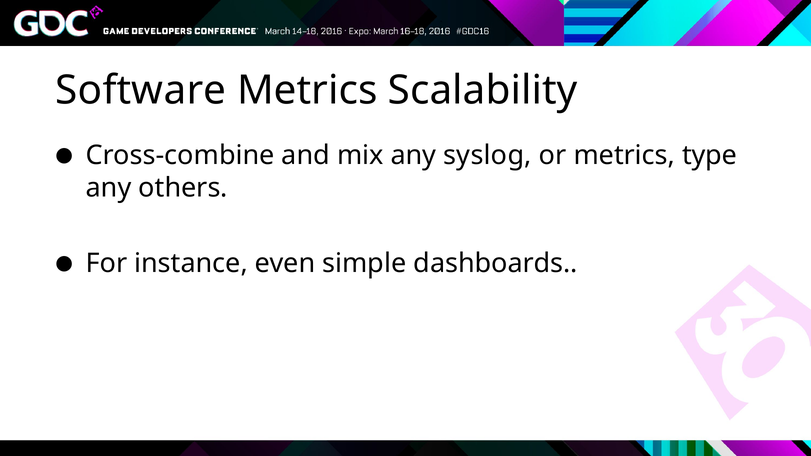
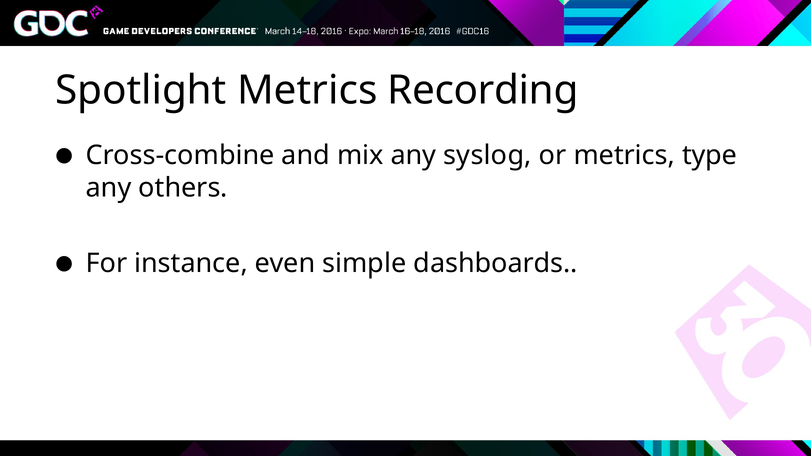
Software: Software -> Spotlight
Scalability: Scalability -> Recording
